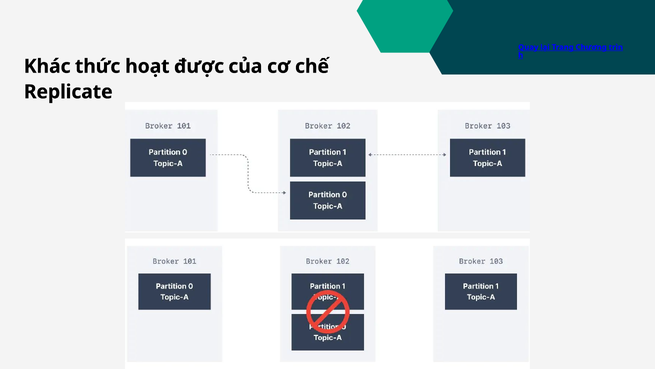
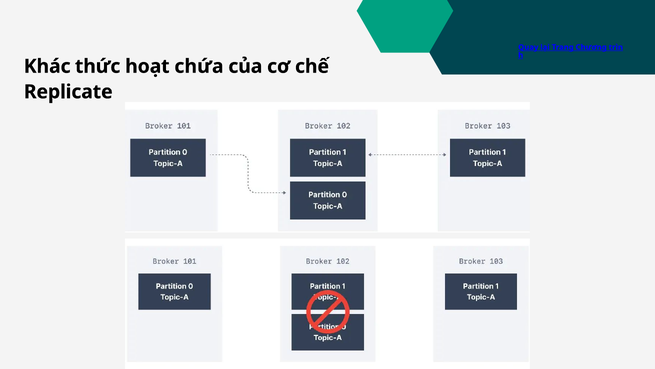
được: được -> chứa
